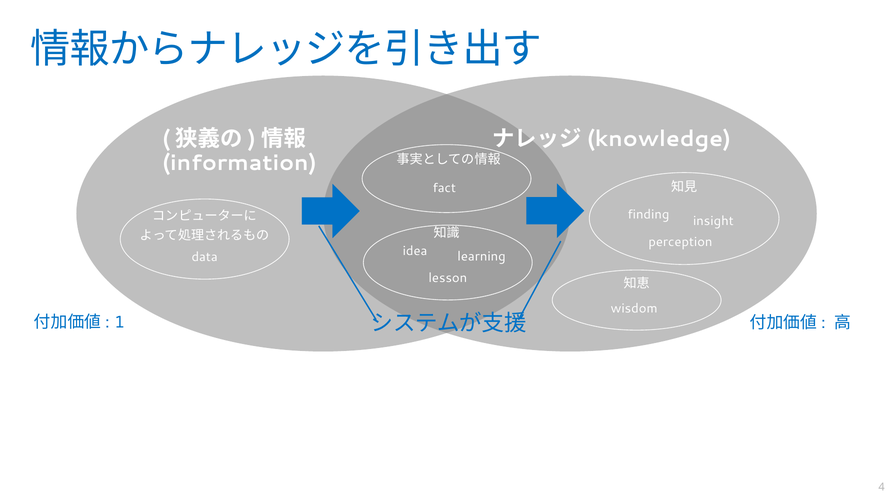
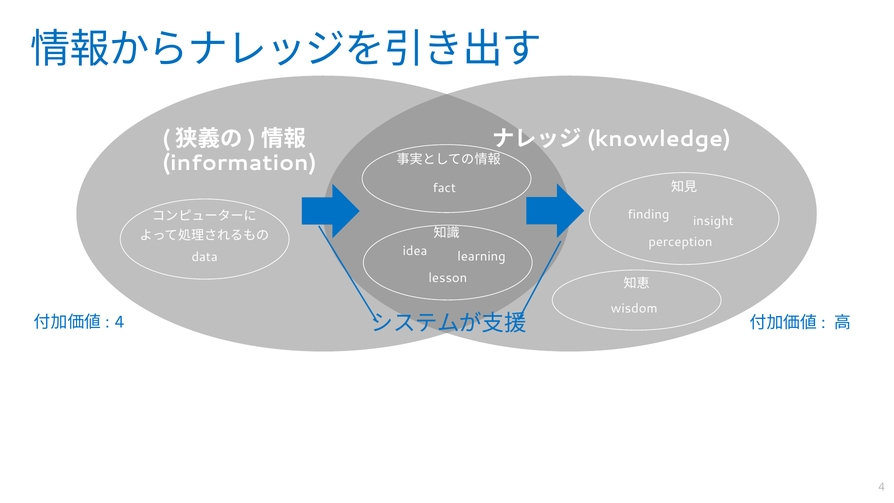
1 at (120, 322): 1 -> 4
